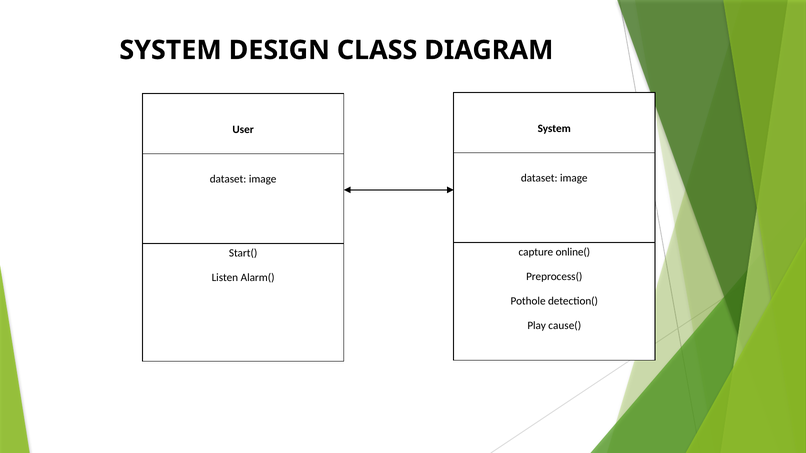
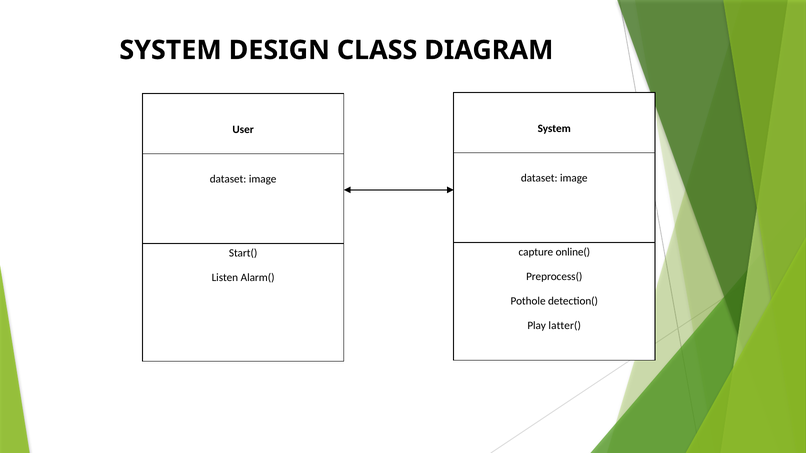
cause(: cause( -> latter(
